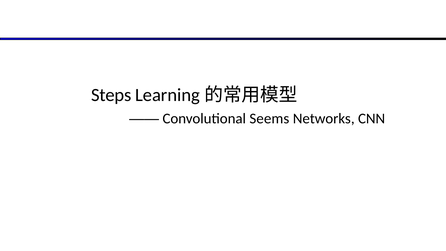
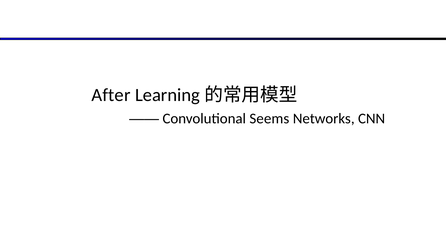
Steps: Steps -> After
